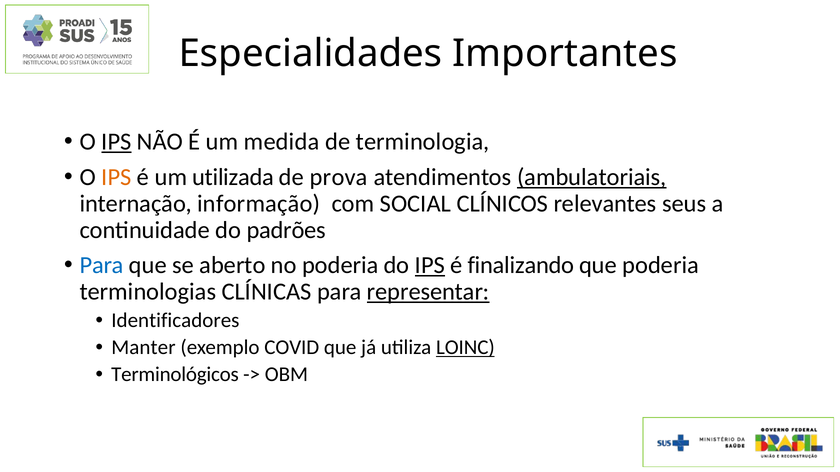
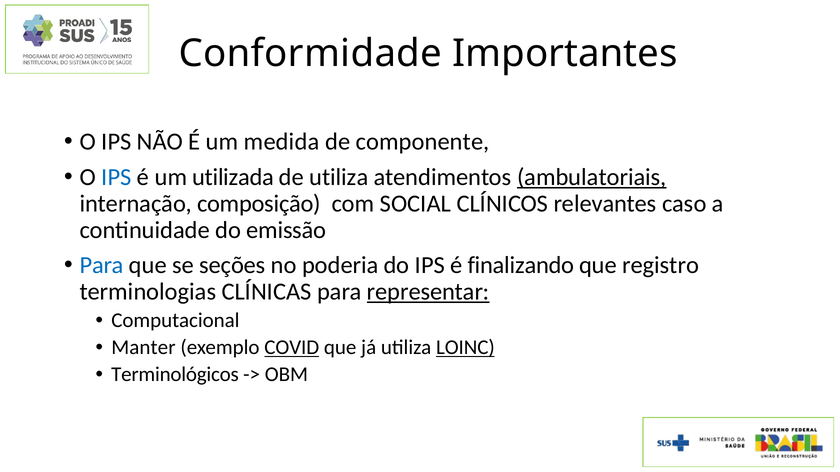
Especialidades: Especialidades -> Conformidade
IPS at (116, 142) underline: present -> none
terminologia: terminologia -> componente
IPS at (116, 177) colour: orange -> blue
de prova: prova -> utiliza
informação: informação -> composição
seus: seus -> caso
padrões: padrões -> emissão
aberto: aberto -> seções
IPS at (430, 265) underline: present -> none
que poderia: poderia -> registro
Identificadores: Identificadores -> Computacional
COVID underline: none -> present
